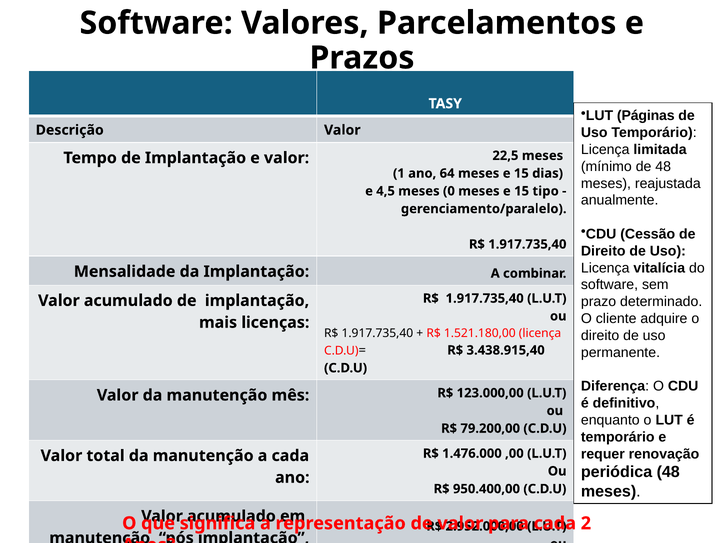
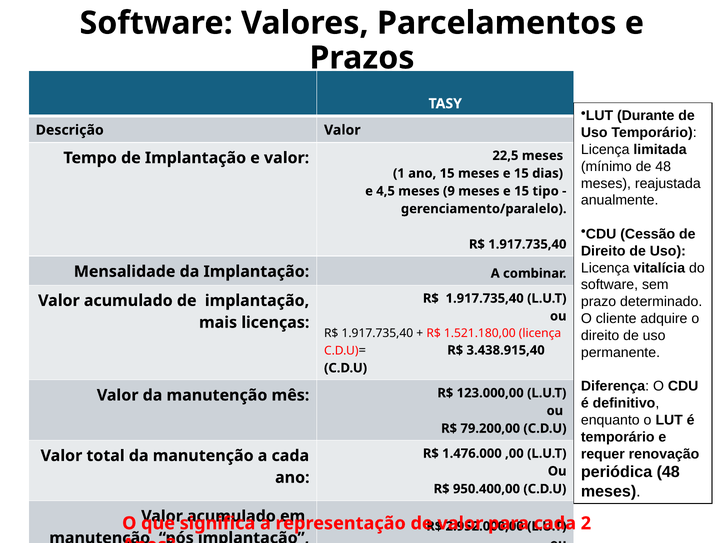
Páginas: Páginas -> Durante
ano 64: 64 -> 15
0: 0 -> 9
